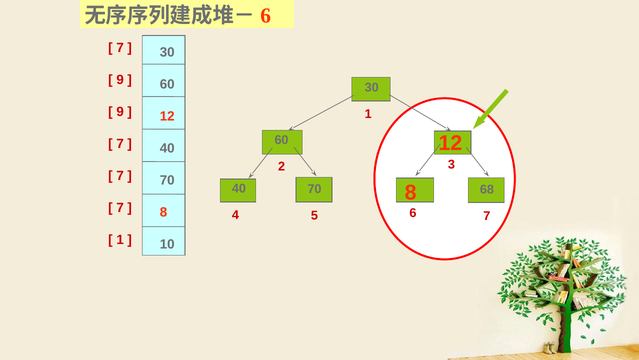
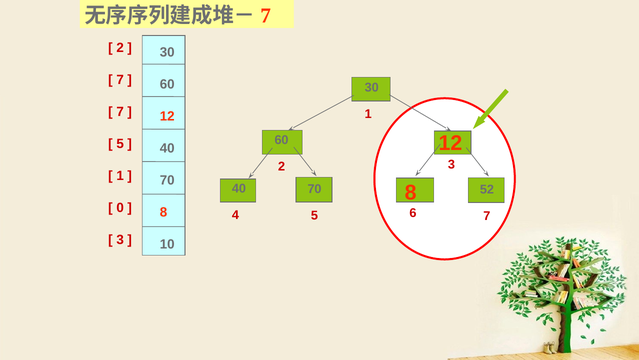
6 at (266, 15): 6 -> 7
7 at (120, 48): 7 -> 2
9 at (120, 80): 9 -> 7
9 at (120, 111): 9 -> 7
7 at (120, 143): 7 -> 5
7 at (120, 175): 7 -> 1
68: 68 -> 52
7 at (120, 207): 7 -> 0
1 at (120, 239): 1 -> 3
